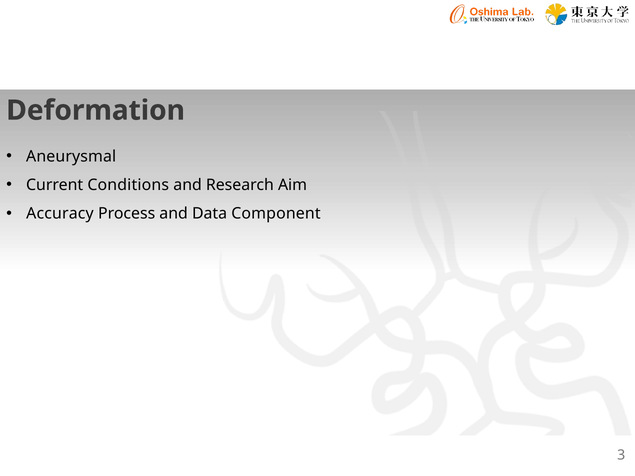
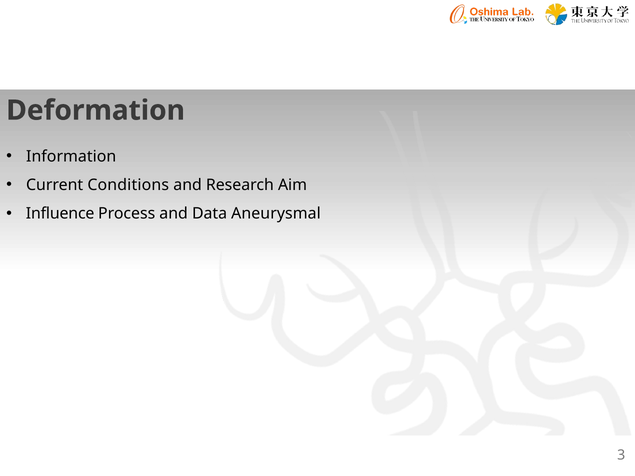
Aneurysmal: Aneurysmal -> Information
Accuracy: Accuracy -> Influence
Component: Component -> Aneurysmal
